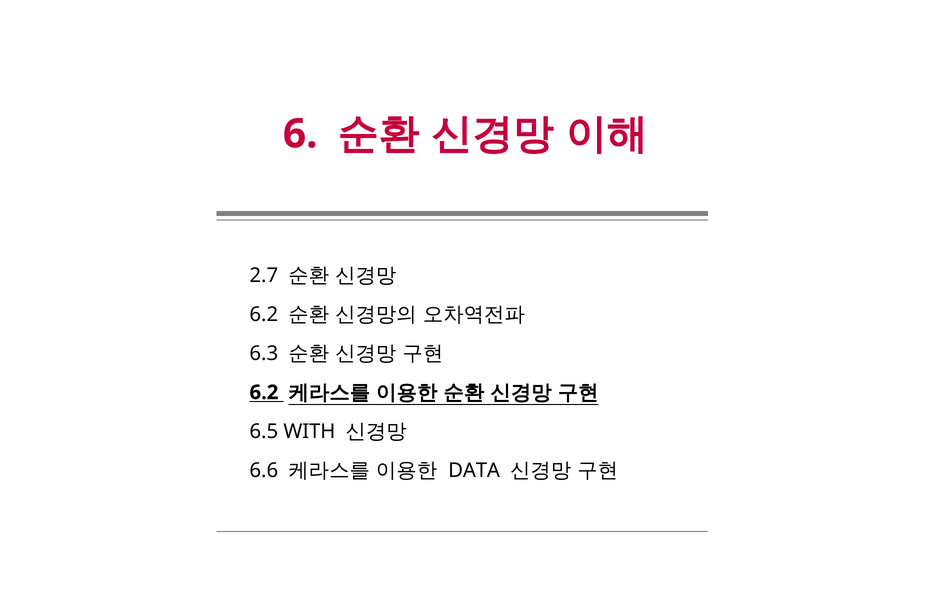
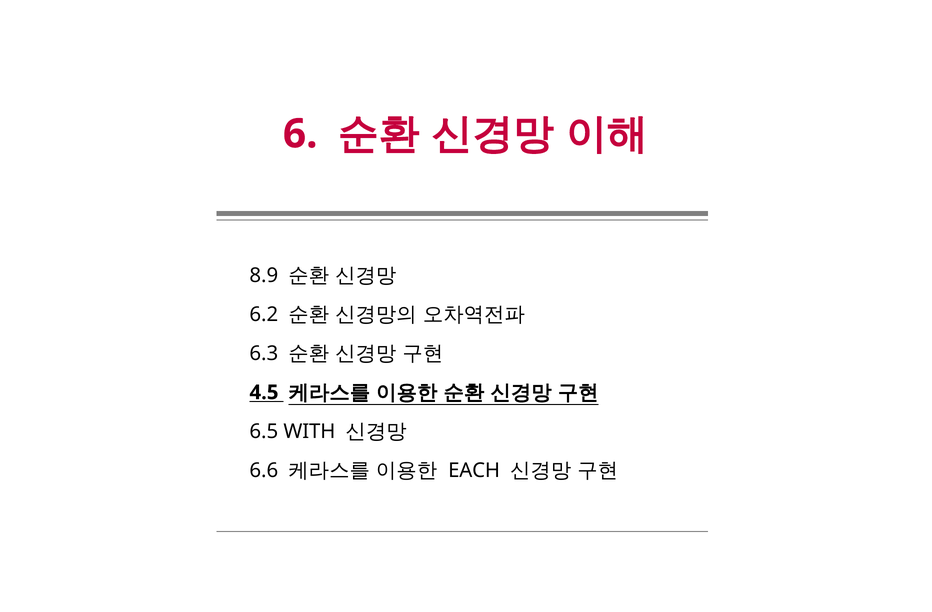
2.7: 2.7 -> 8.9
6.2 at (264, 393): 6.2 -> 4.5
DATA: DATA -> EACH
